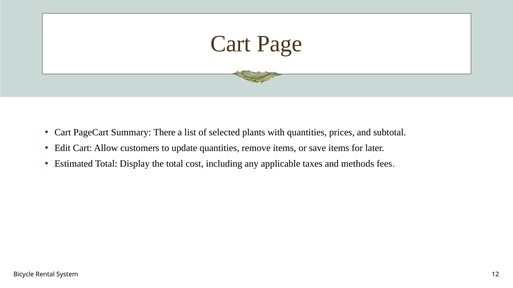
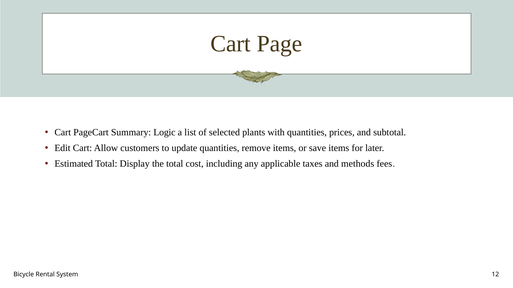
There: There -> Logic
